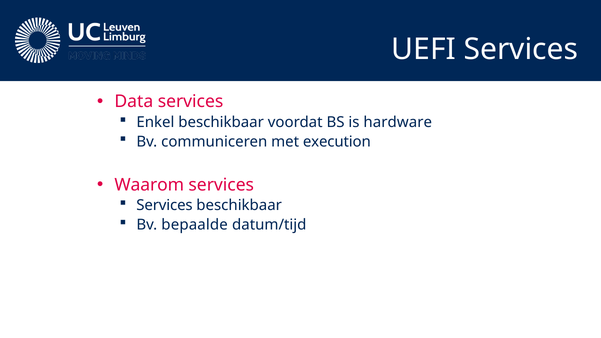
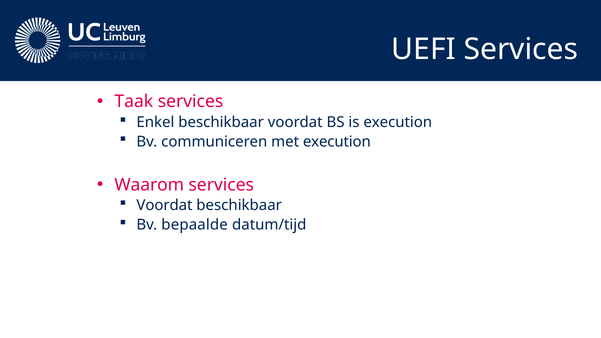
Data: Data -> Taak
is hardware: hardware -> execution
Services at (165, 206): Services -> Voordat
